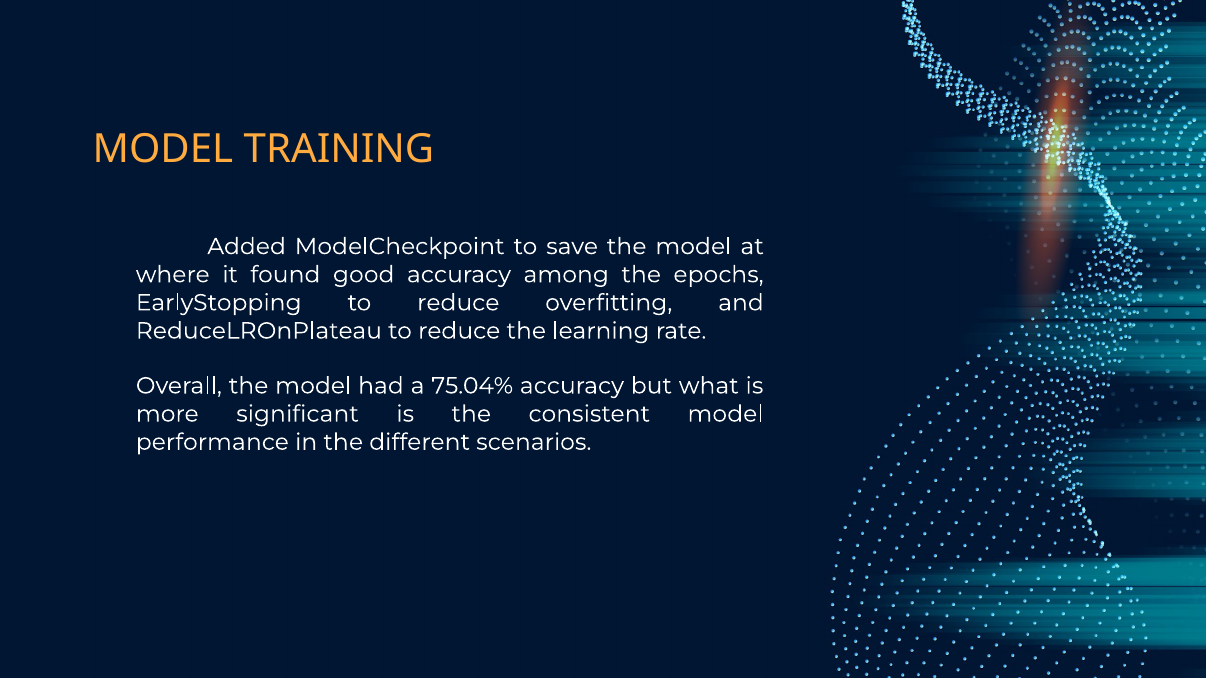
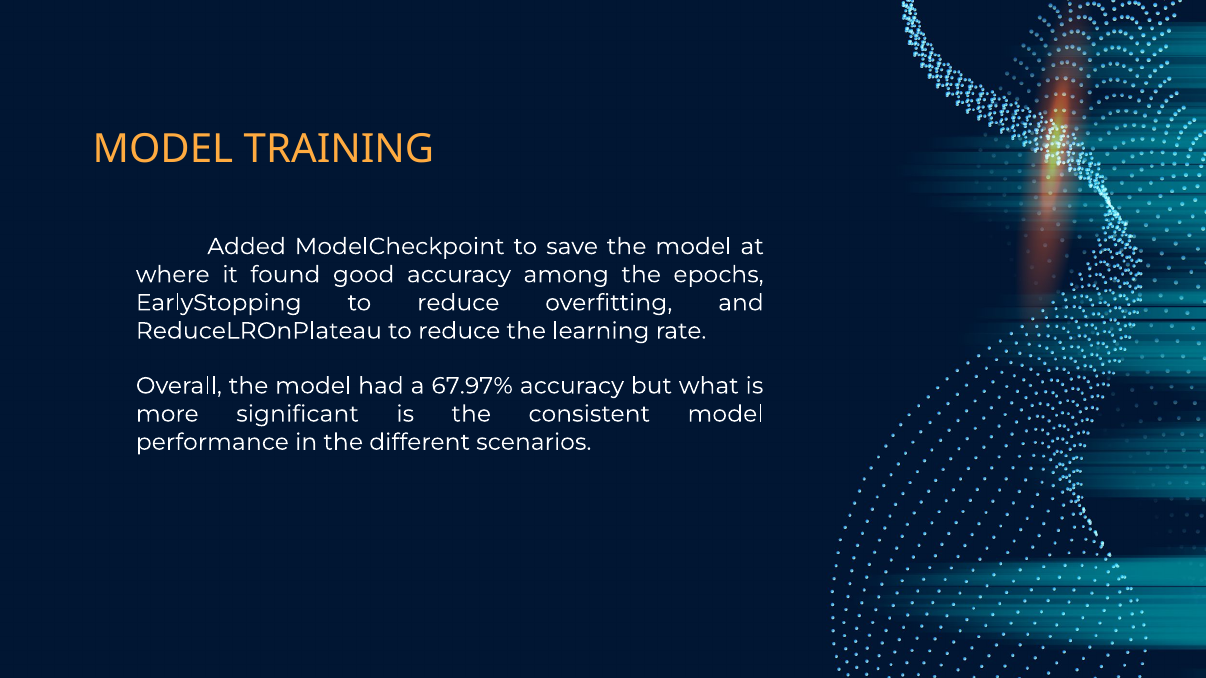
75.04%: 75.04% -> 67.97%
